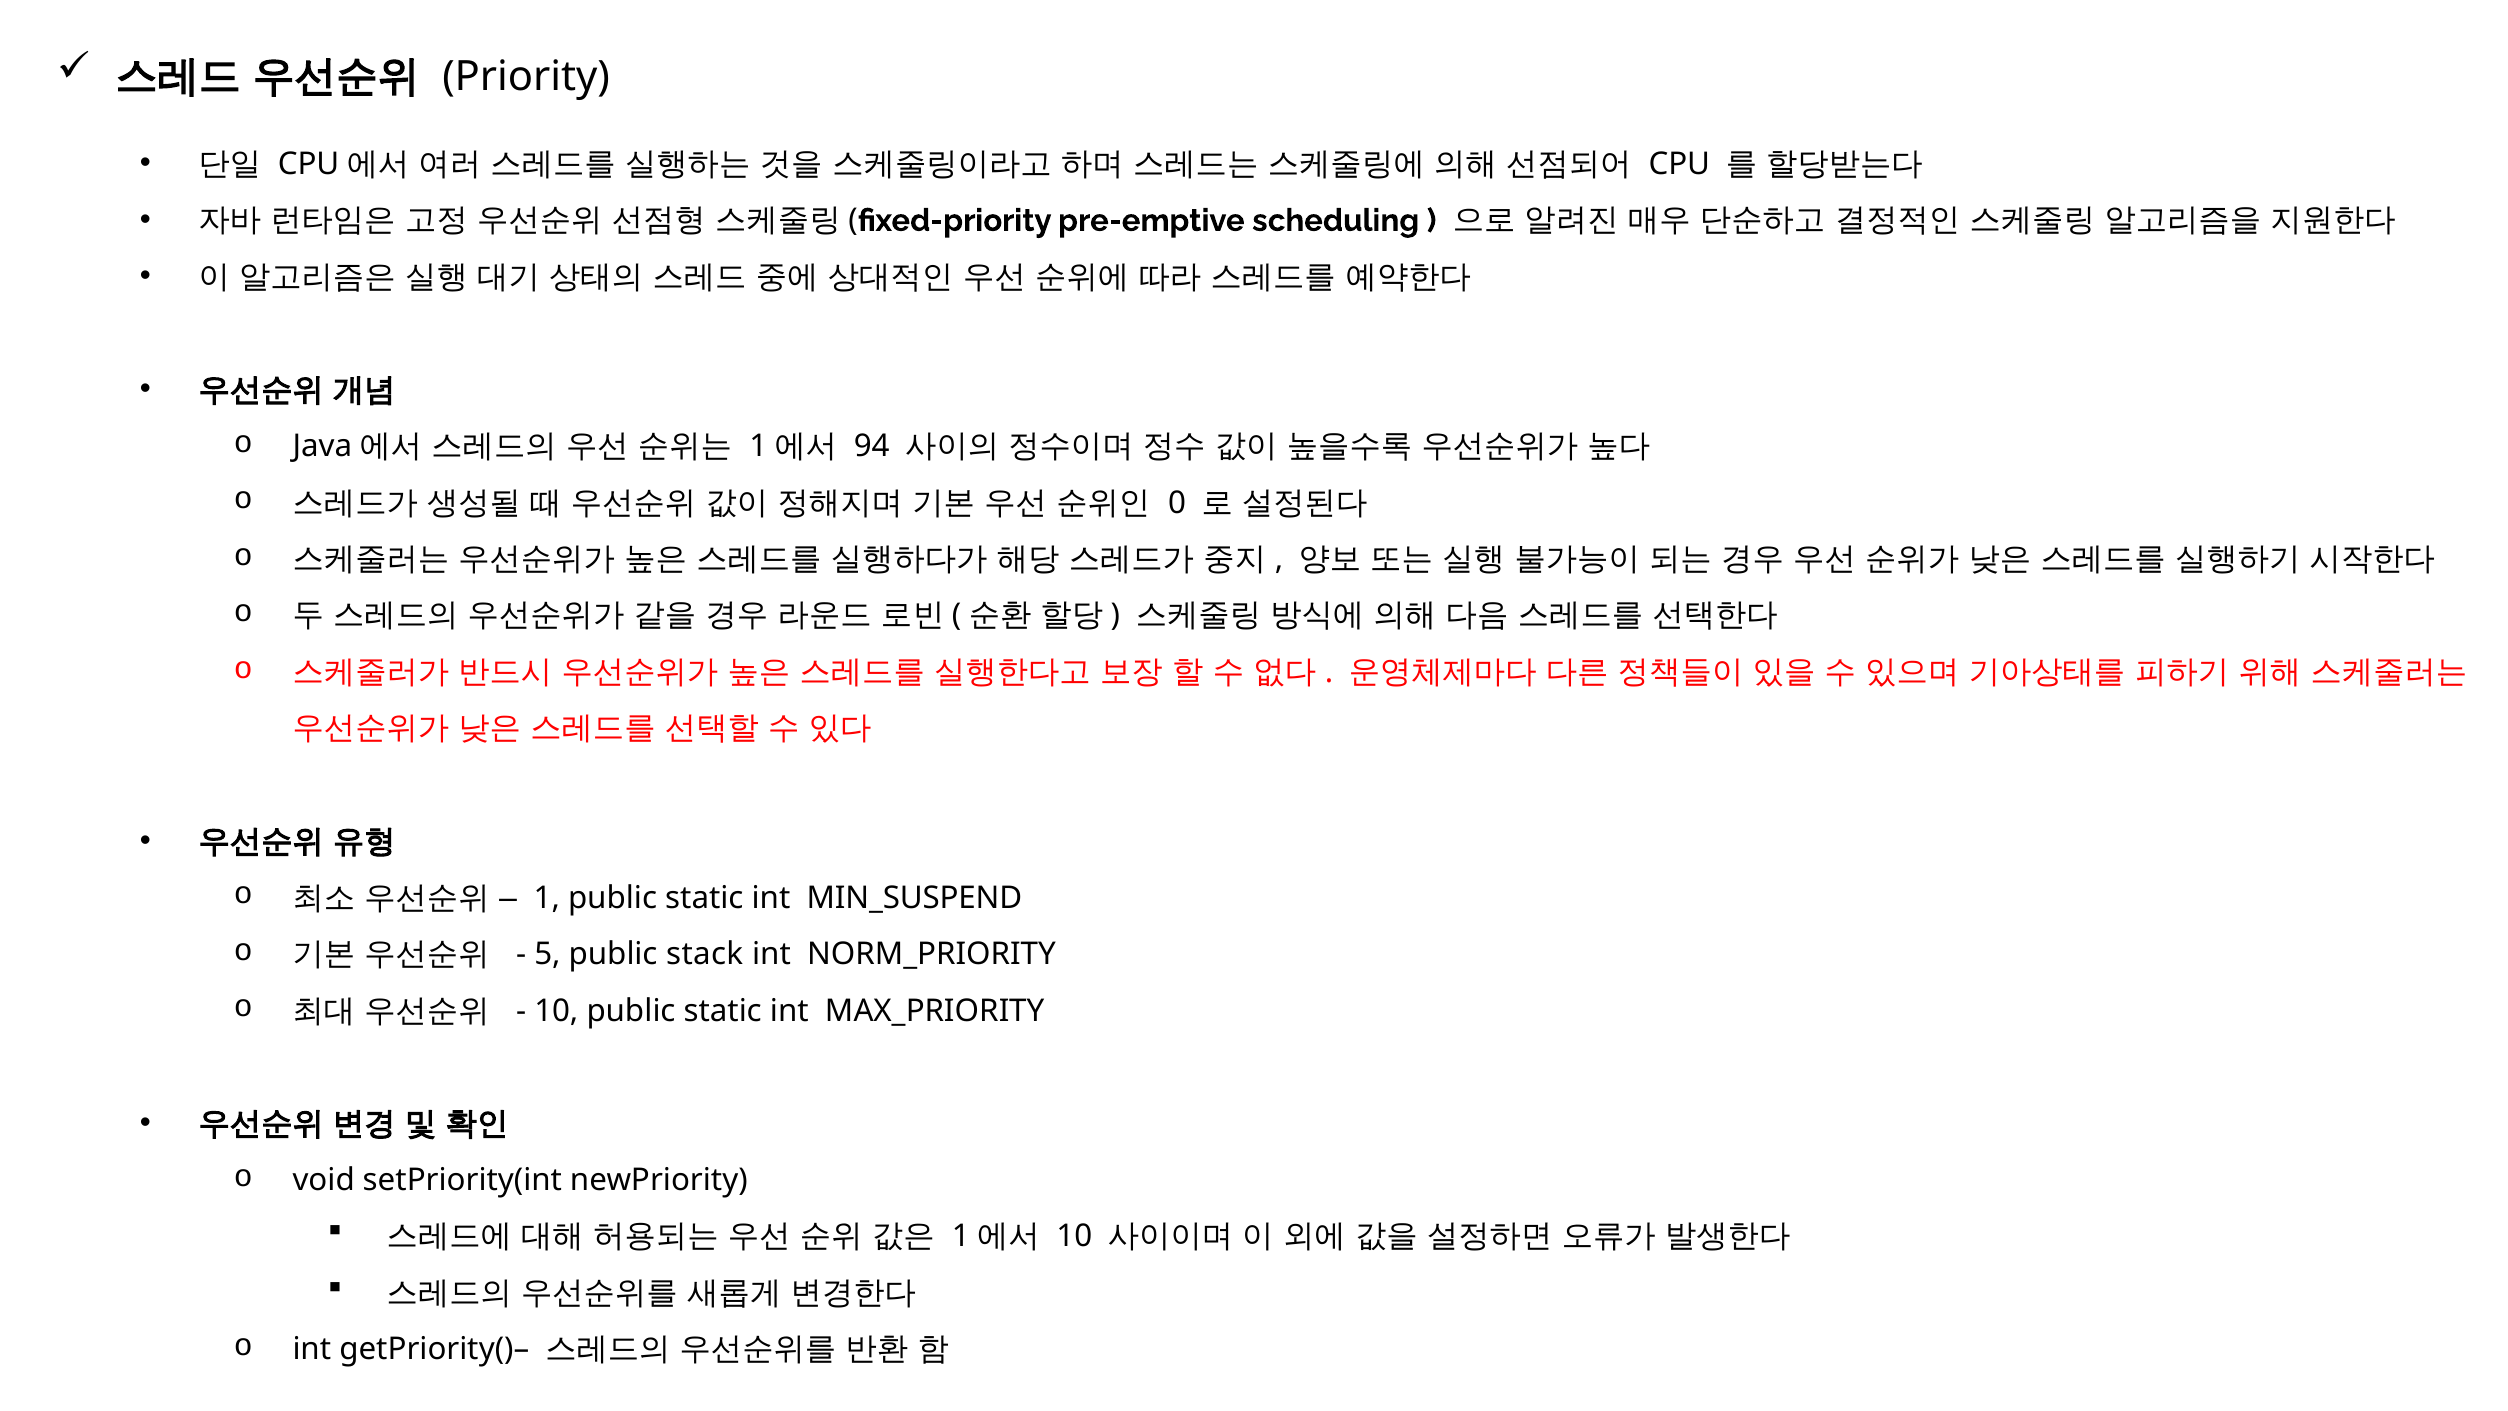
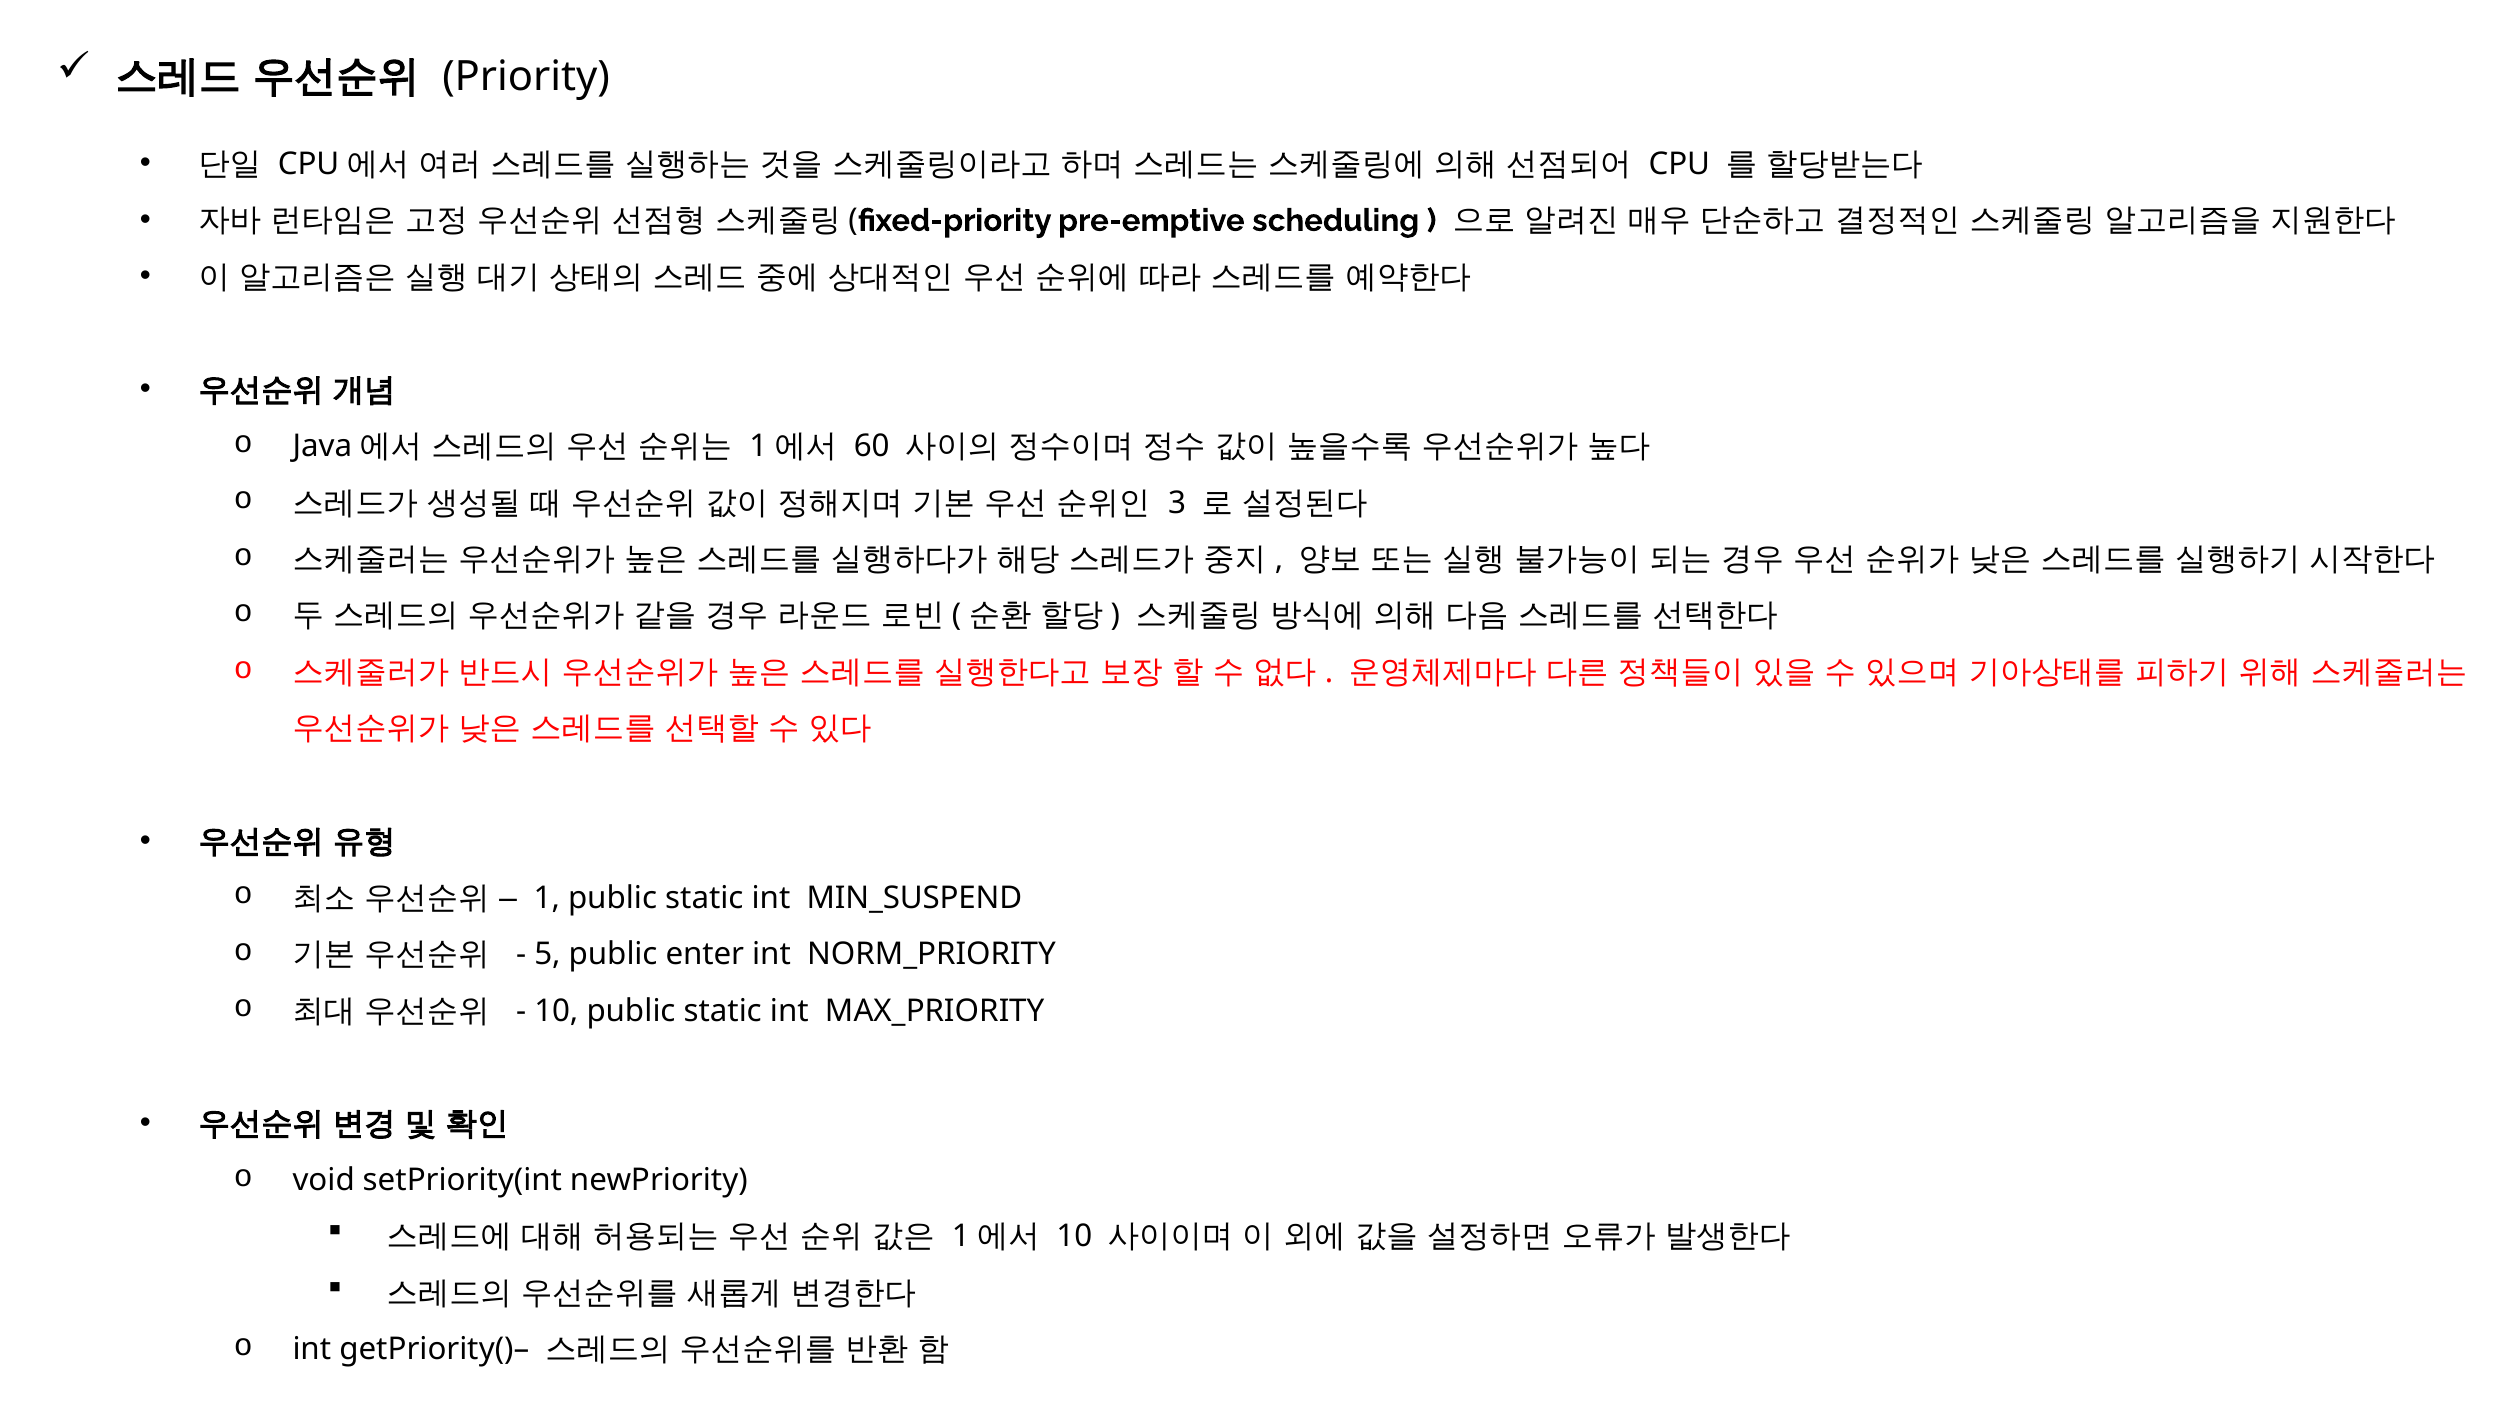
94: 94 -> 60
0: 0 -> 3
stack: stack -> enter
